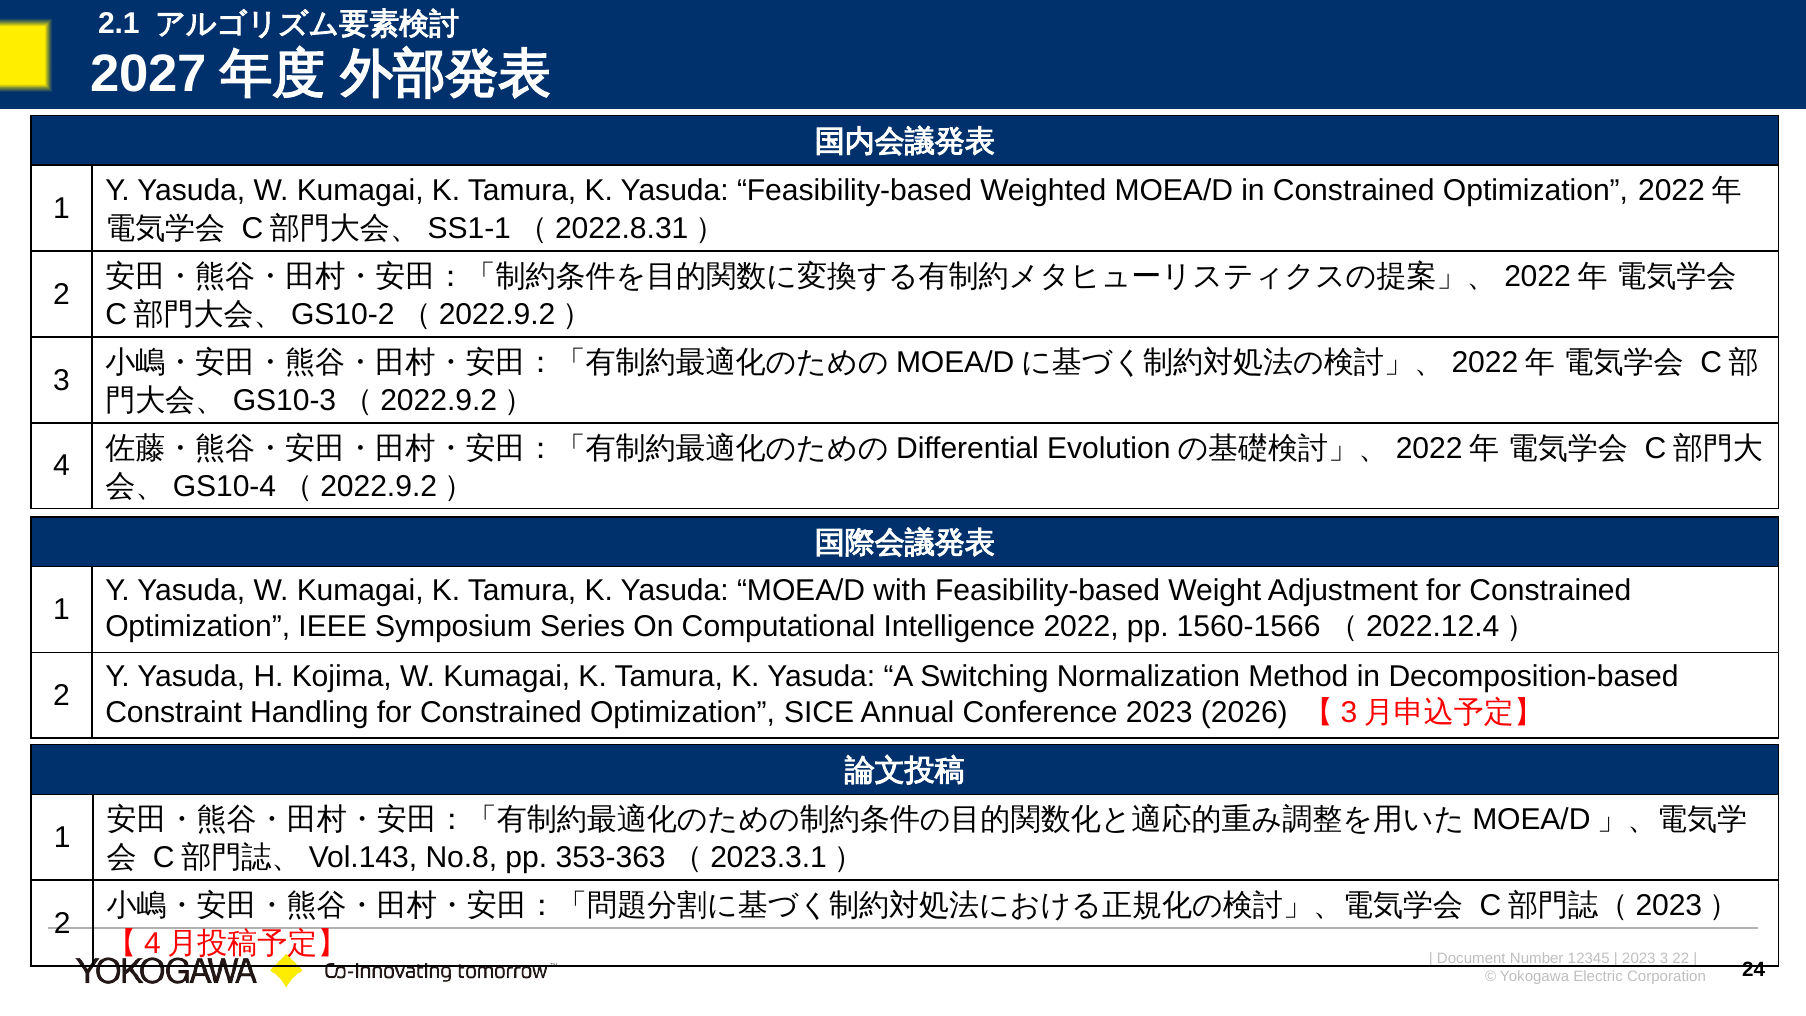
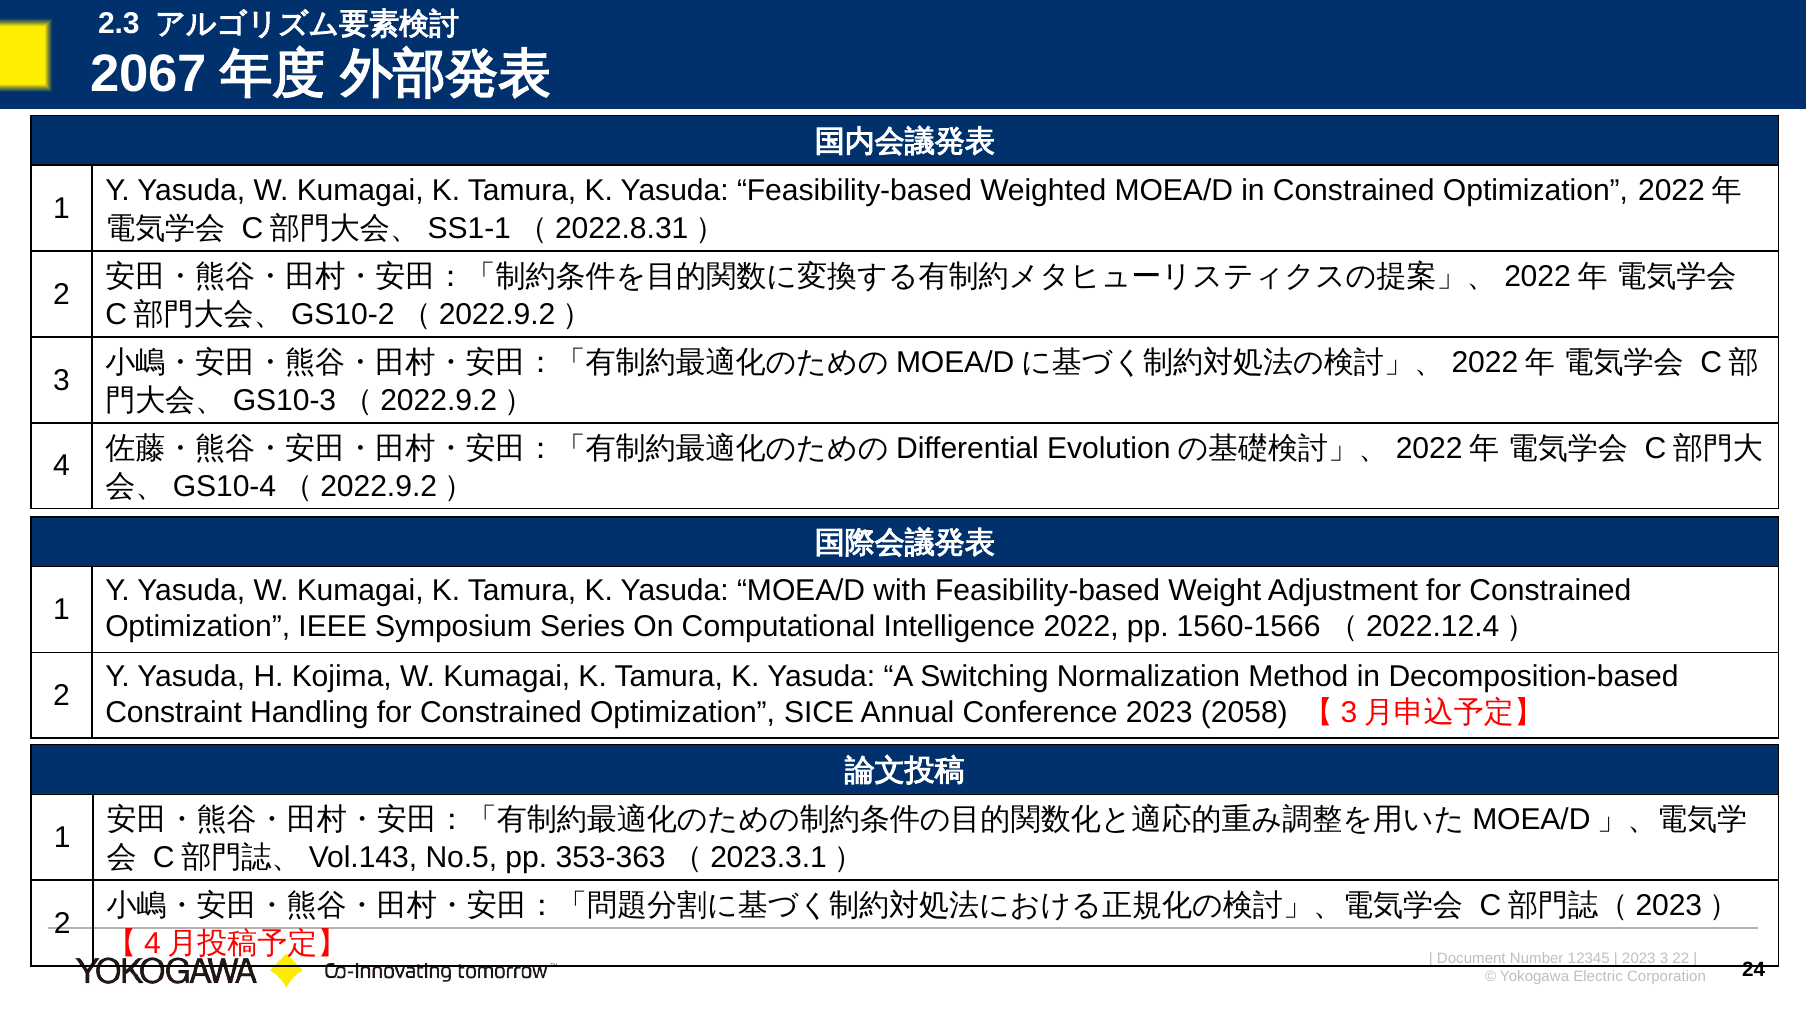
2.1: 2.1 -> 2.3
2027: 2027 -> 2067
2026: 2026 -> 2058
No.8: No.8 -> No.5
